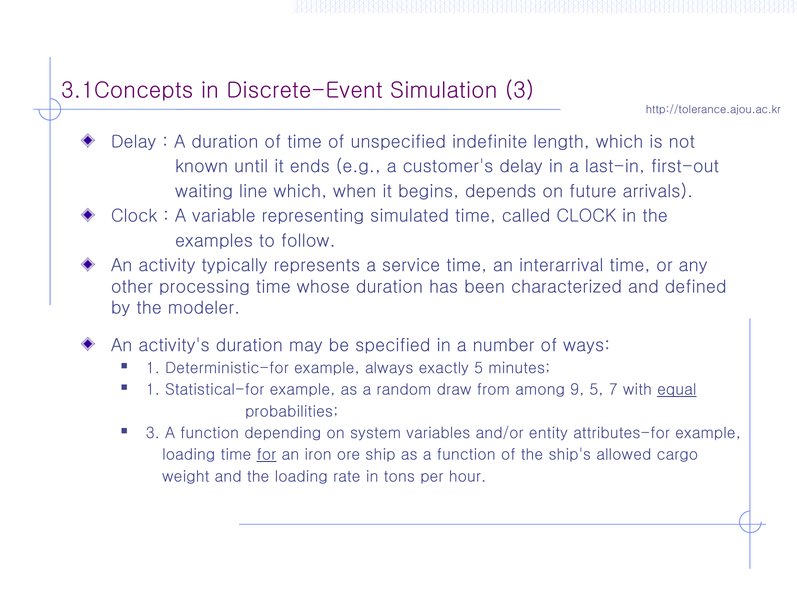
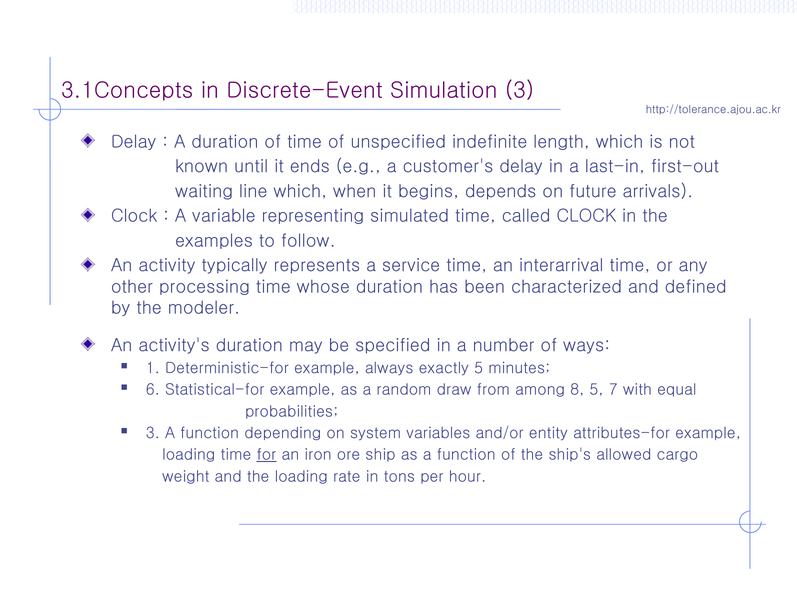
1 at (153, 390): 1 -> 6
9: 9 -> 8
equal underline: present -> none
